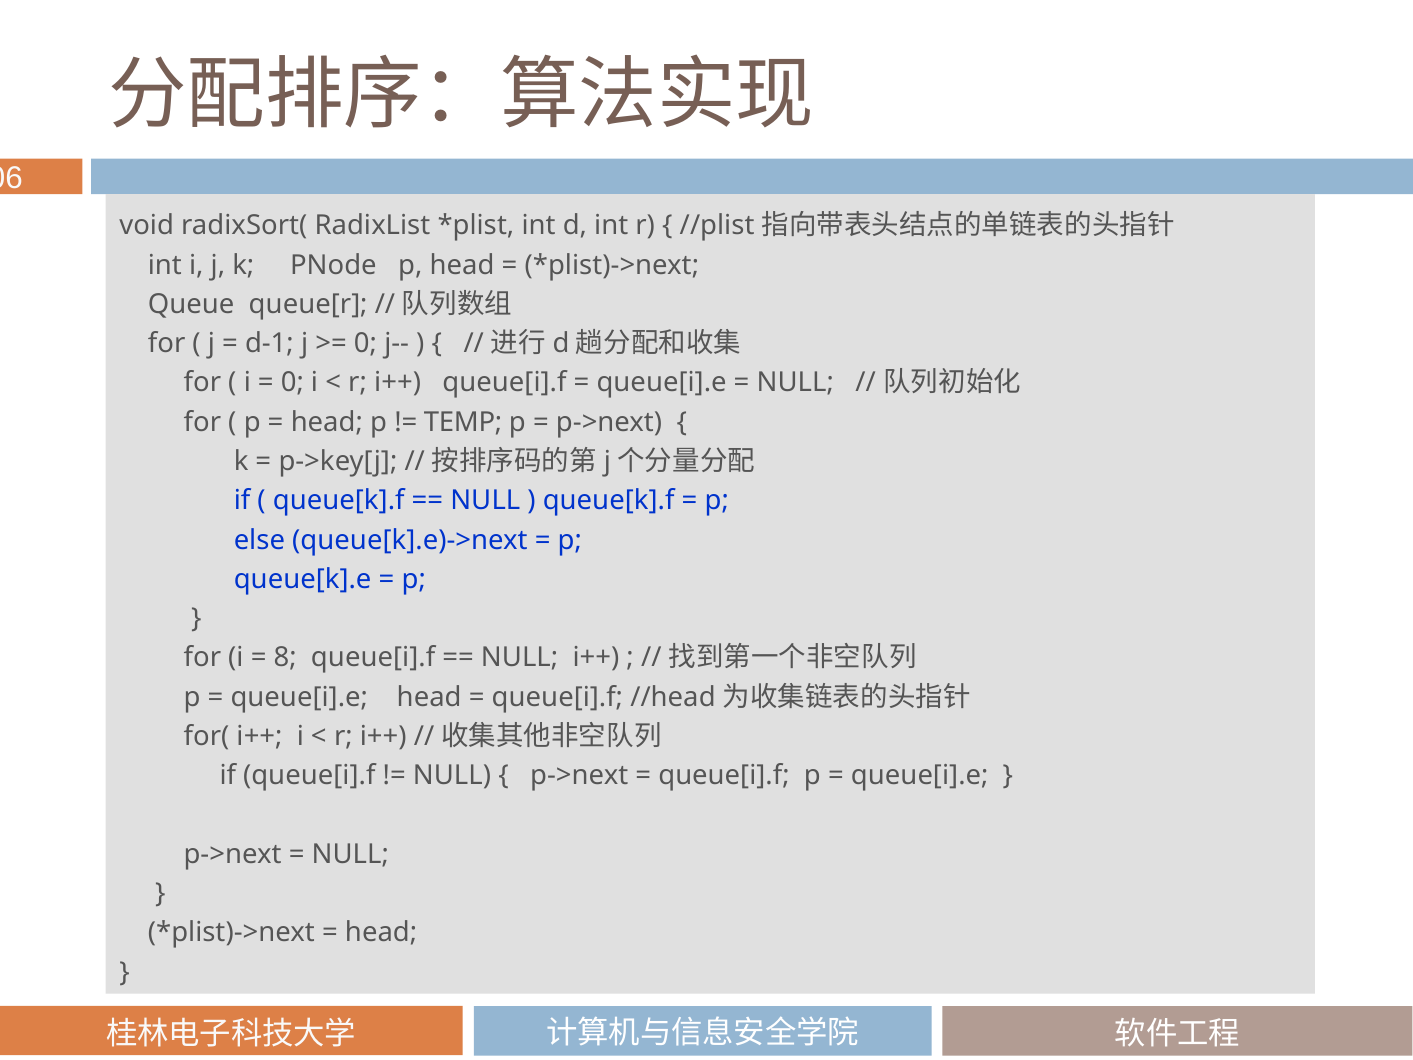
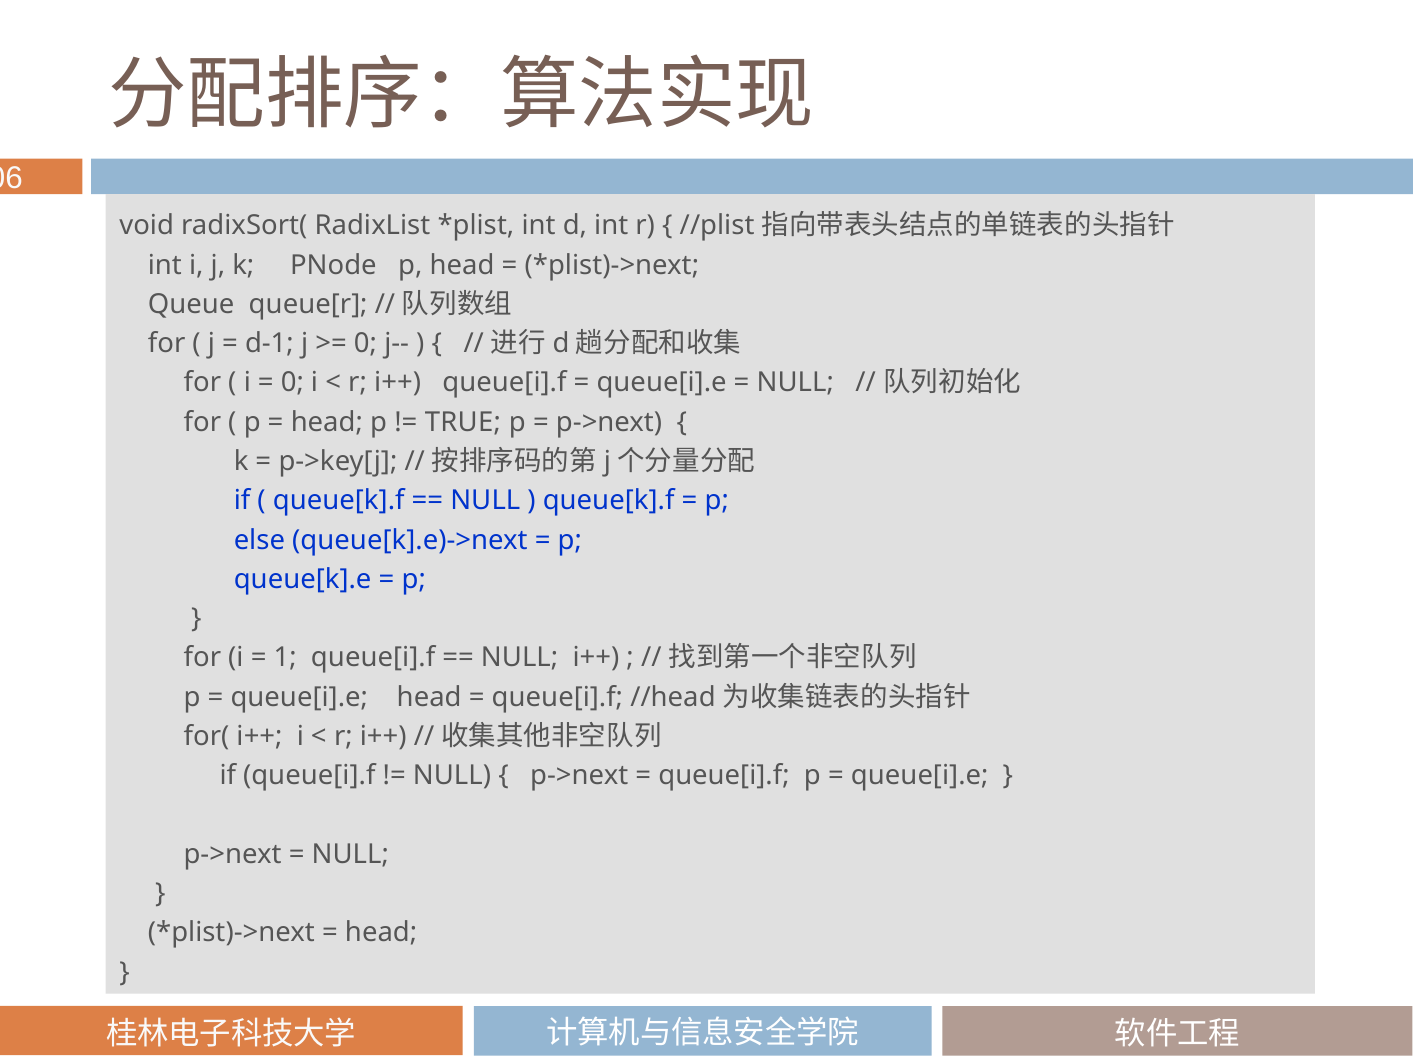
TEMP: TEMP -> TRUE
8: 8 -> 1
